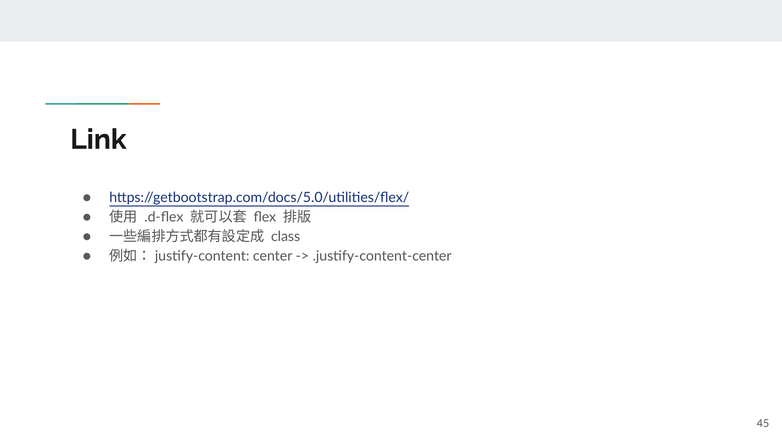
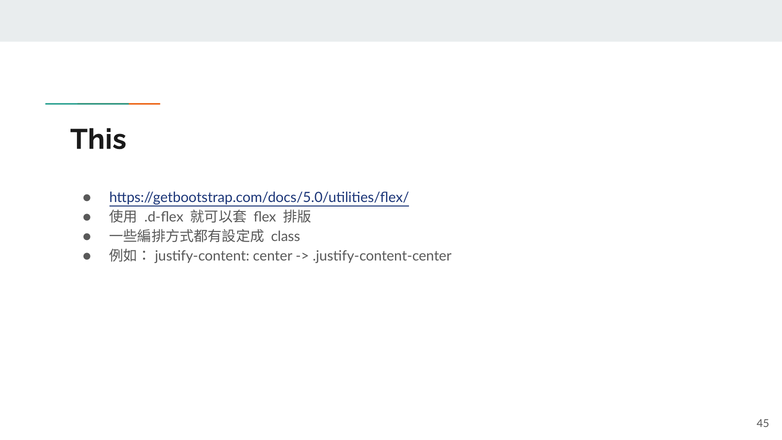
Link: Link -> This
